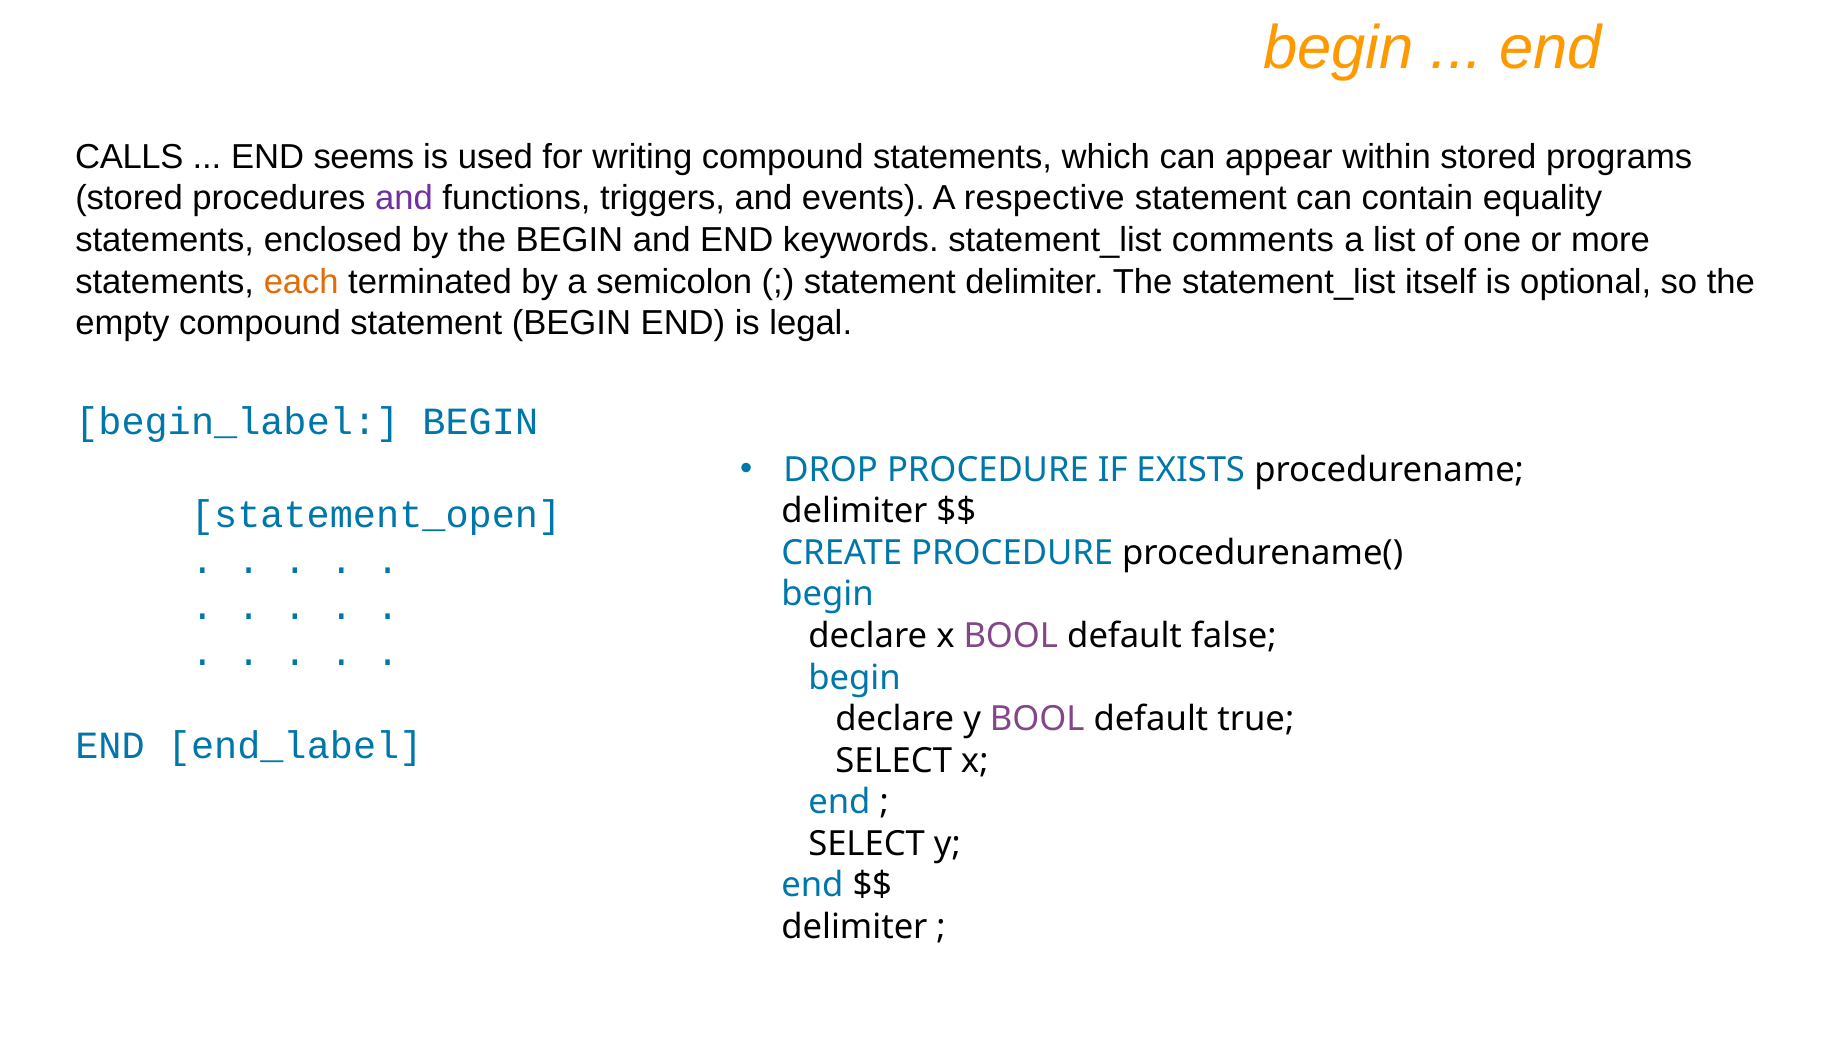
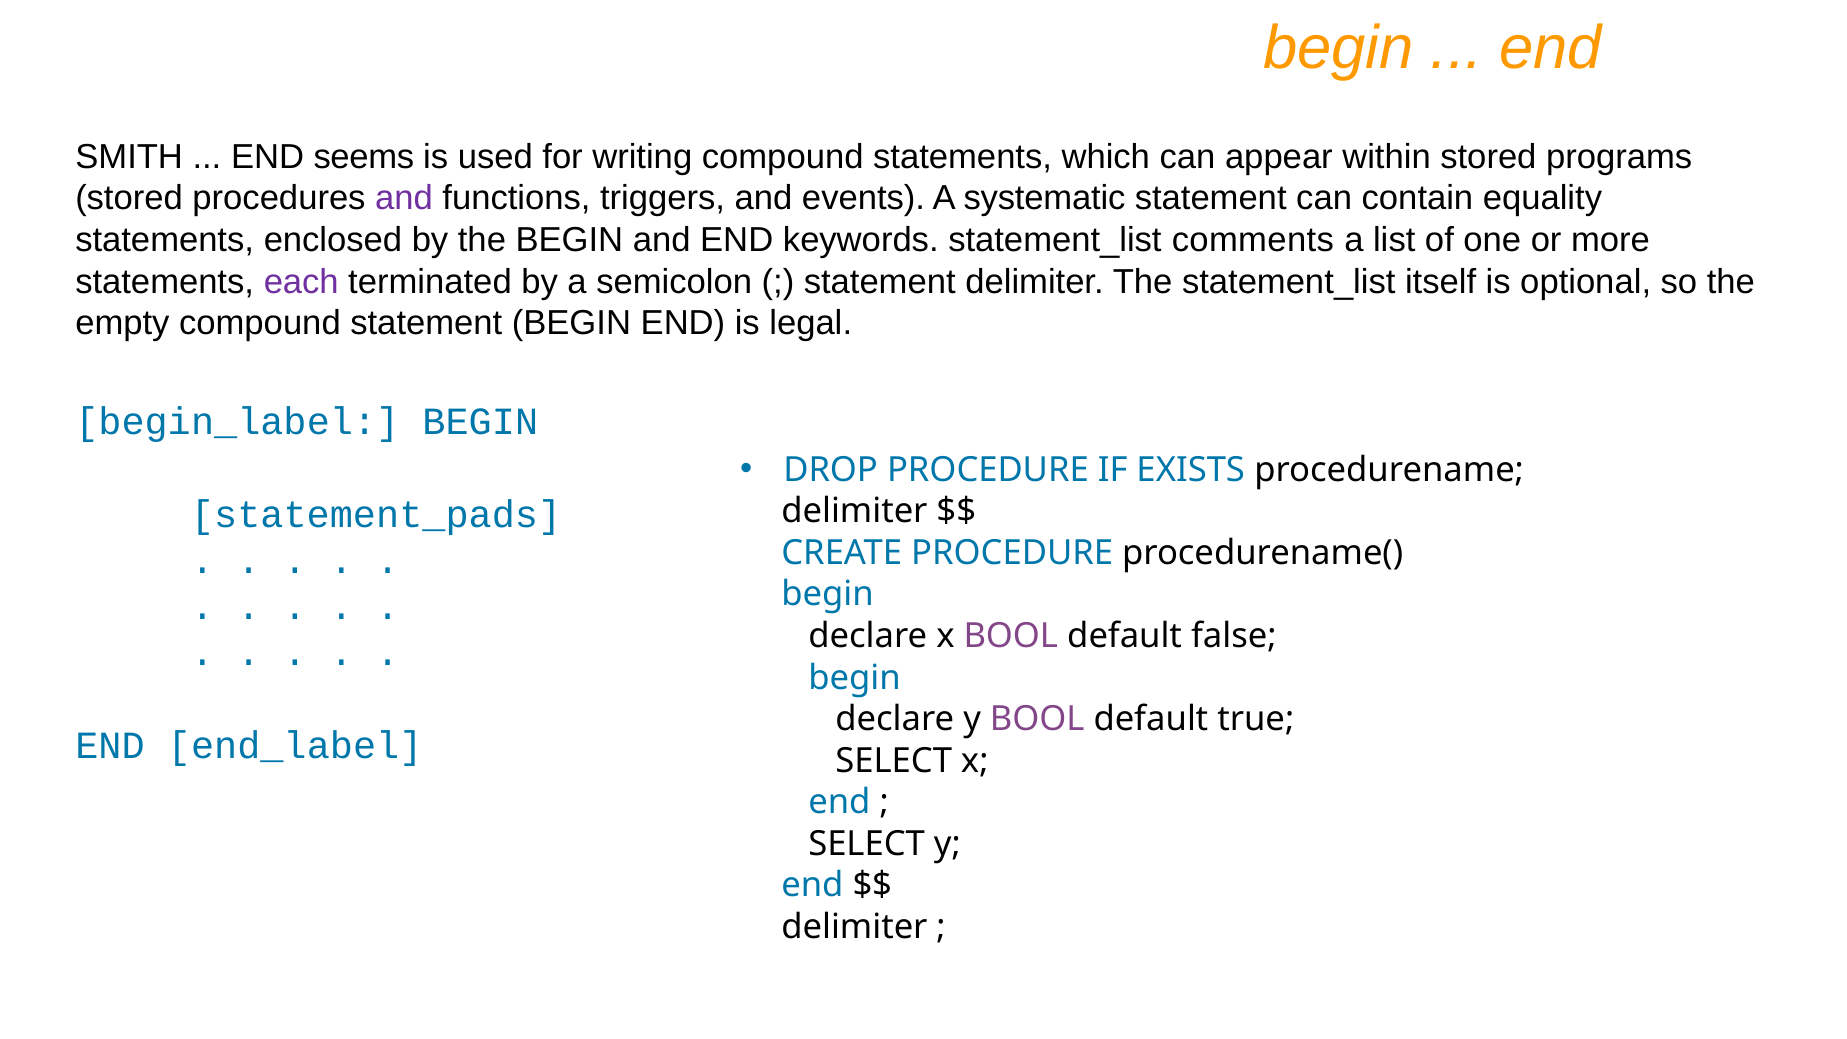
CALLS: CALLS -> SMITH
respective: respective -> systematic
each colour: orange -> purple
statement_open: statement_open -> statement_pads
